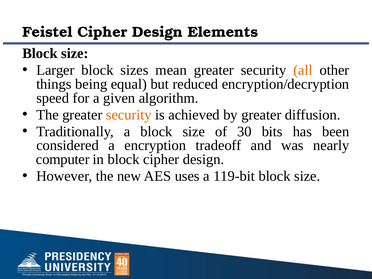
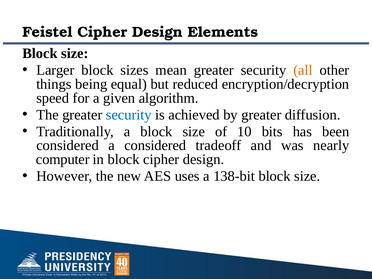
security at (129, 115) colour: orange -> blue
30: 30 -> 10
a encryption: encryption -> considered
119-bit: 119-bit -> 138-bit
